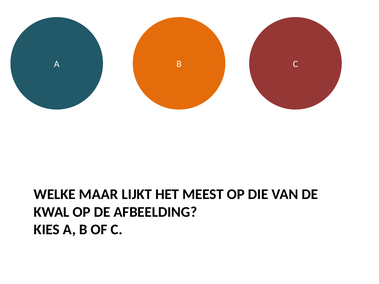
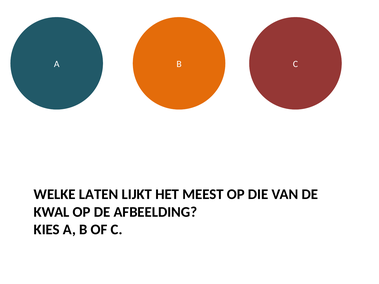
MAAR: MAAR -> LATEN
